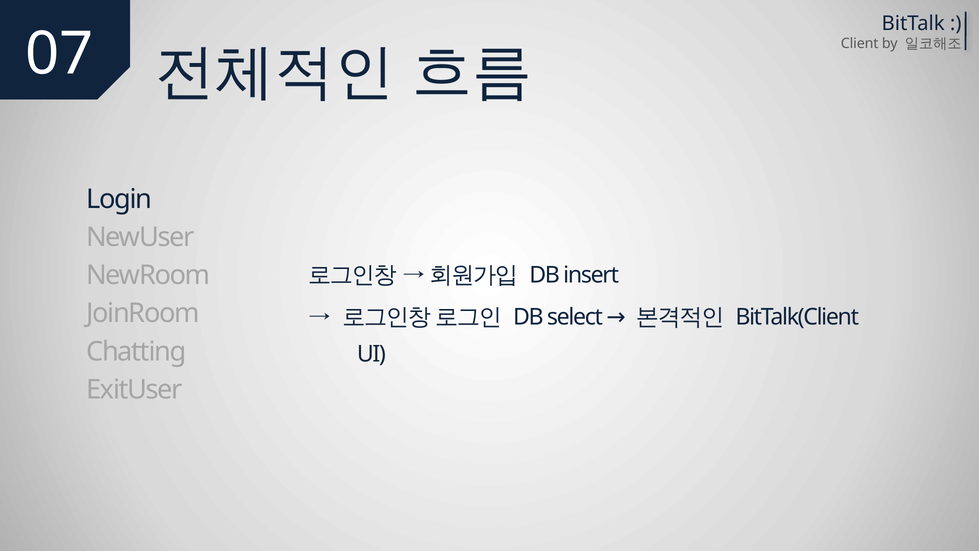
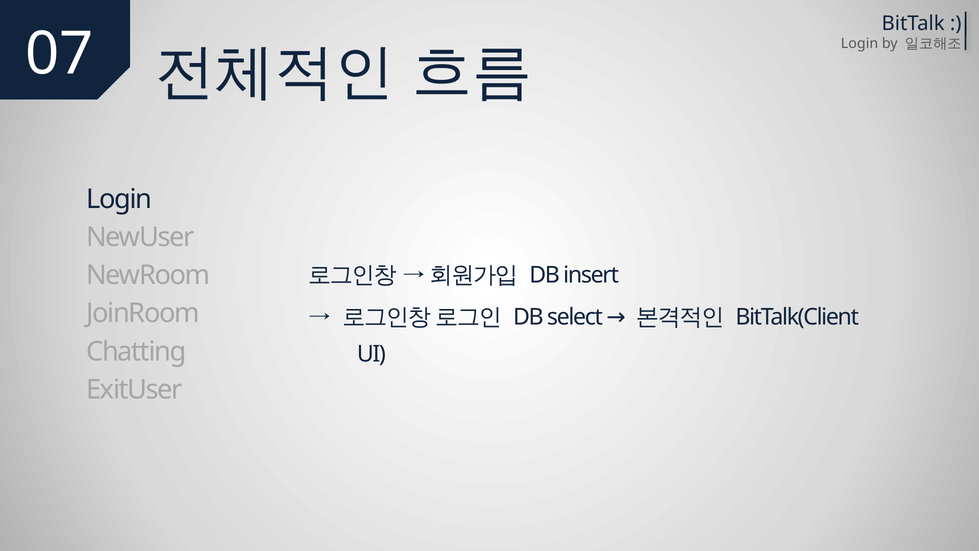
Client at (860, 44): Client -> Login
